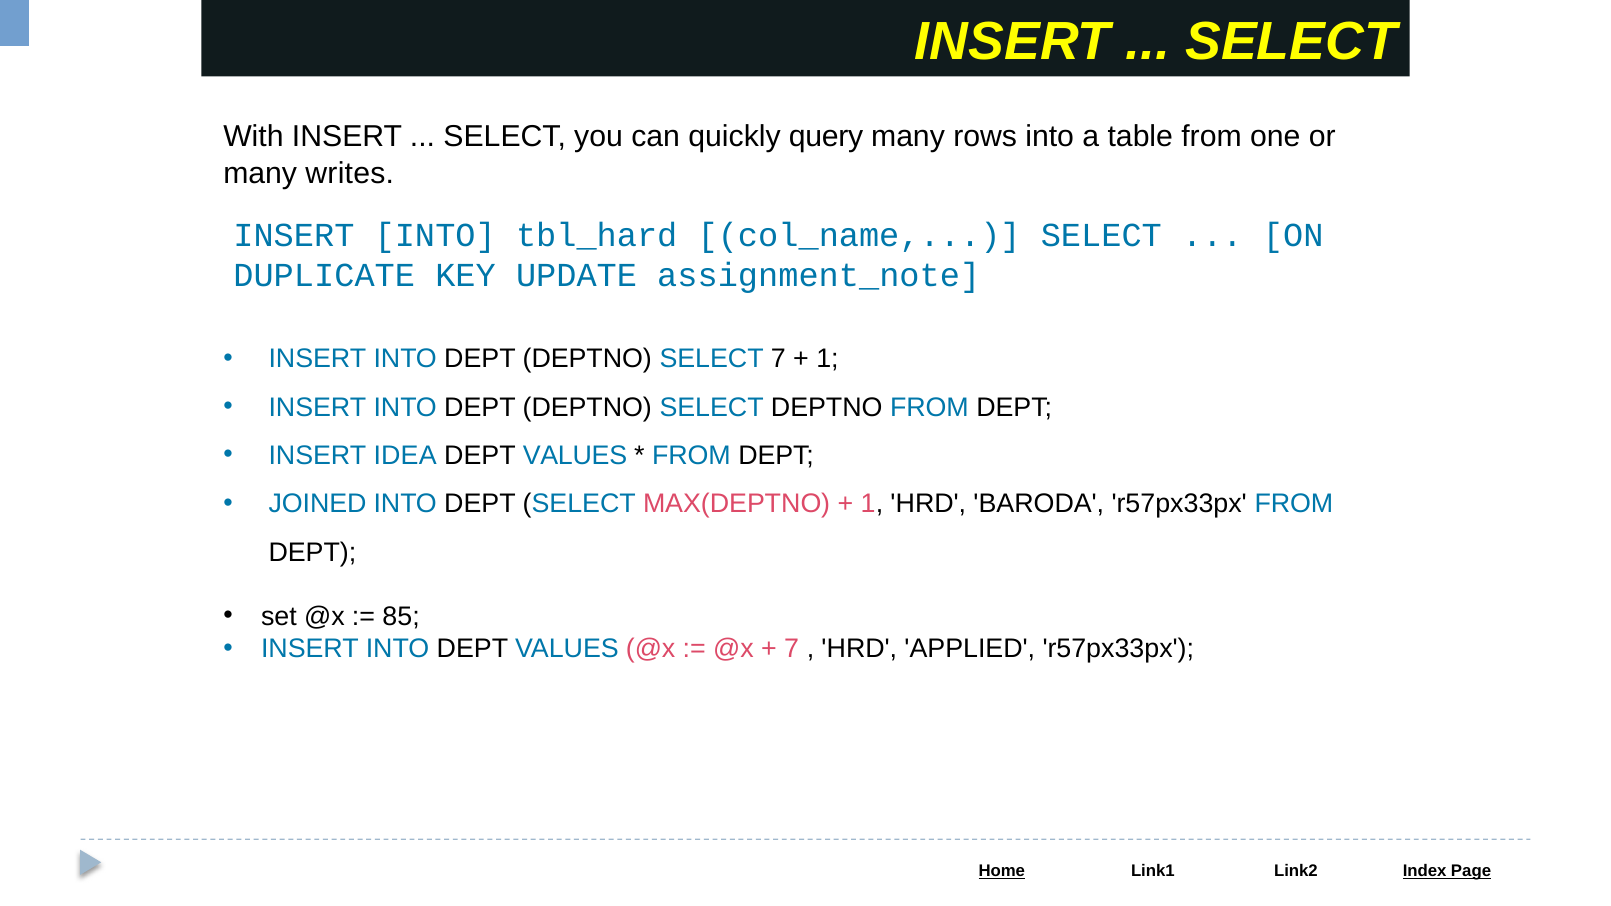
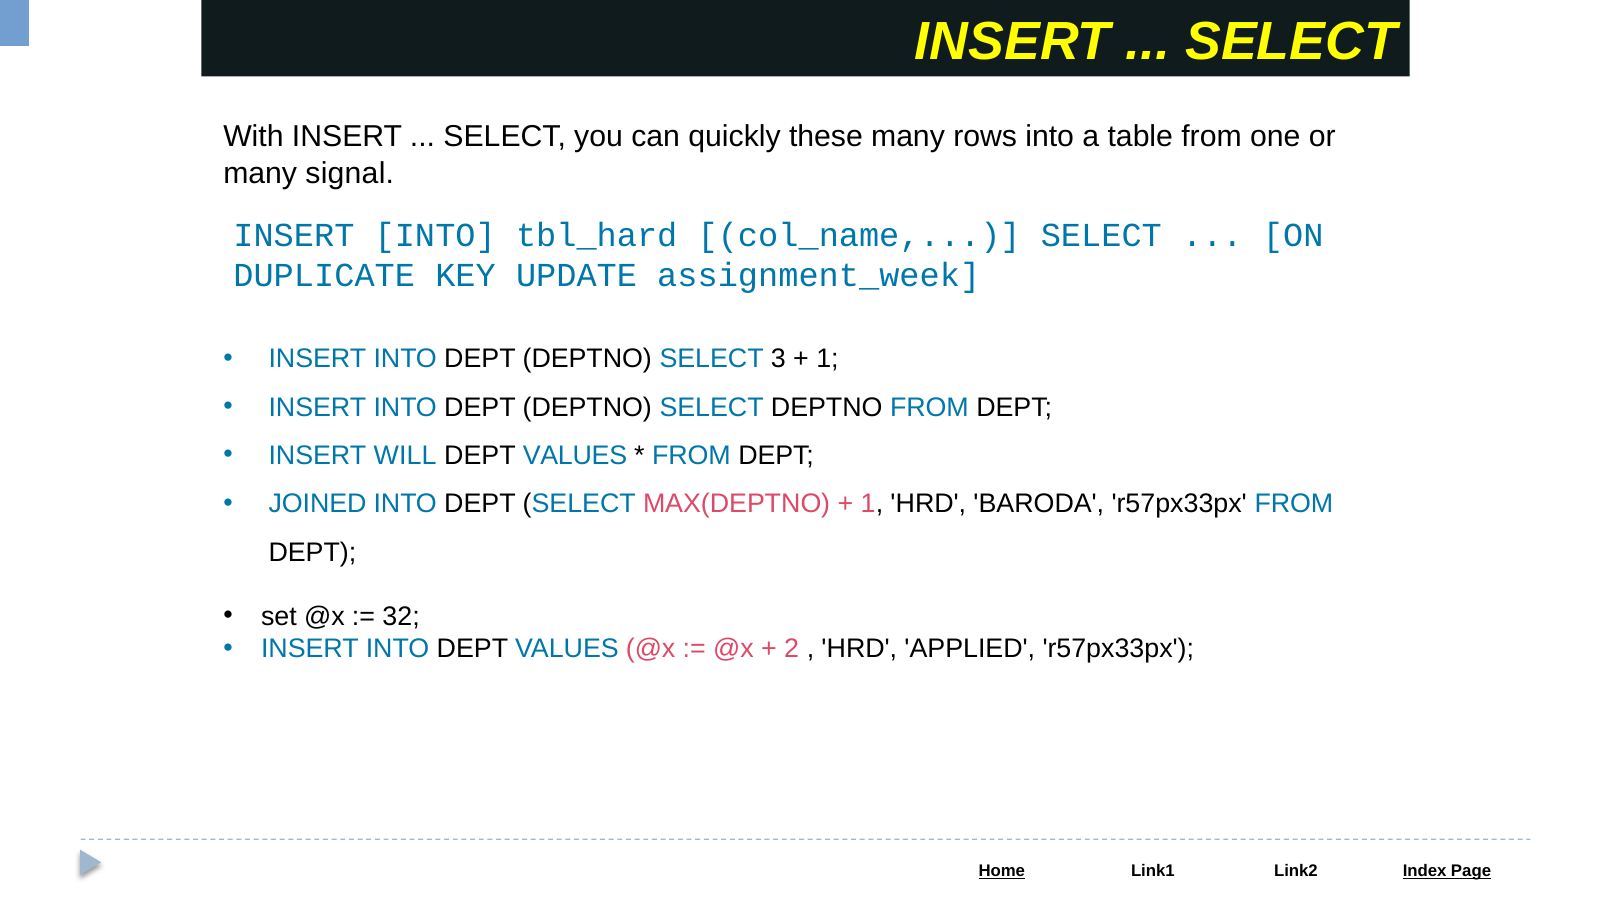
query: query -> these
writes: writes -> signal
assignment_note: assignment_note -> assignment_week
SELECT 7: 7 -> 3
IDEA: IDEA -> WILL
85: 85 -> 32
7 at (792, 649): 7 -> 2
